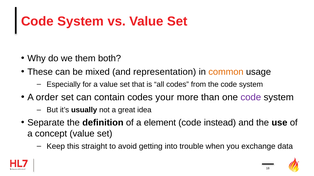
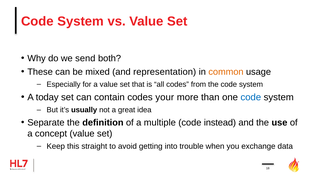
them: them -> send
order: order -> today
code at (251, 98) colour: purple -> blue
element: element -> multiple
